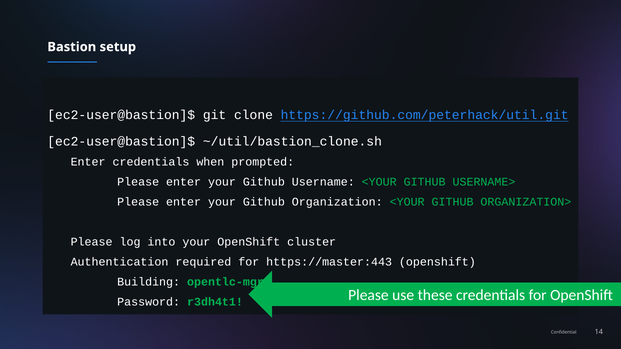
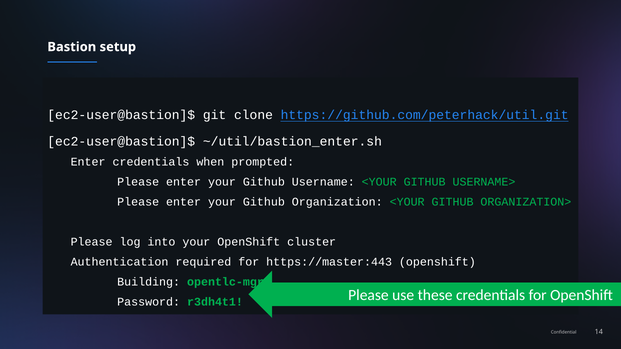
~/util/bastion_clone.sh: ~/util/bastion_clone.sh -> ~/util/bastion_enter.sh
